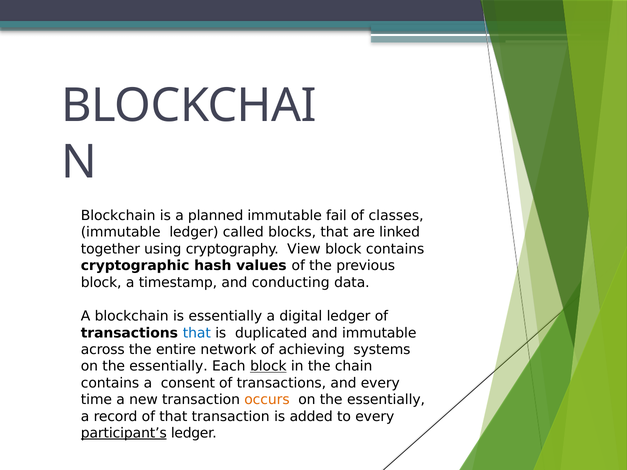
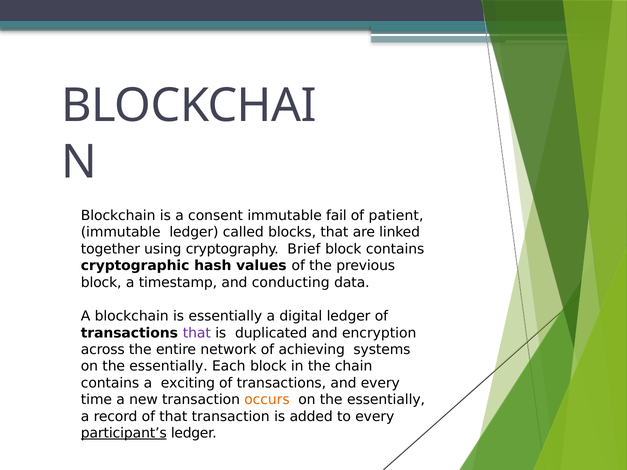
planned: planned -> consent
classes: classes -> patient
View: View -> Brief
that at (197, 333) colour: blue -> purple
and immutable: immutable -> encryption
block at (268, 367) underline: present -> none
consent: consent -> exciting
